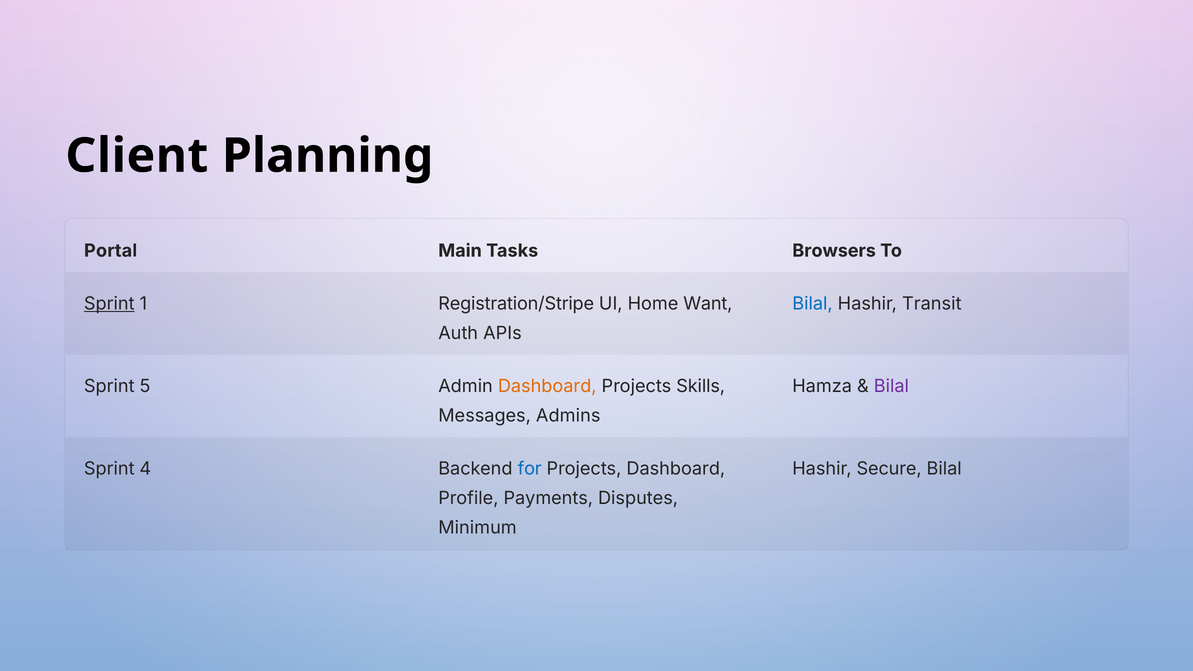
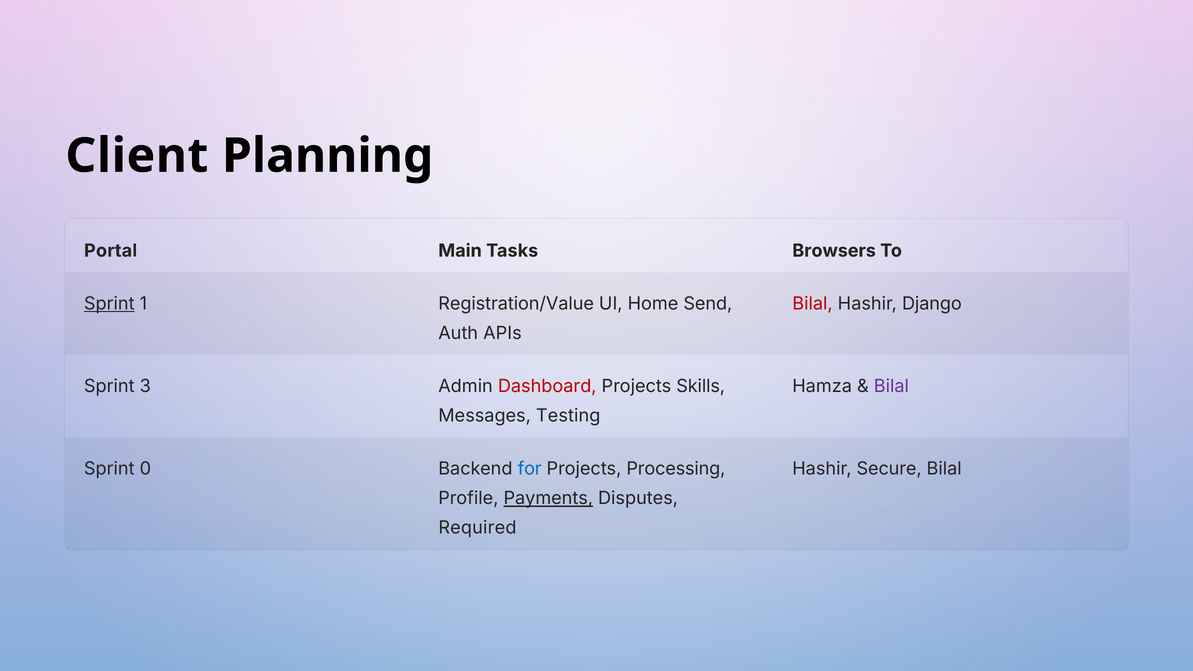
Registration/Stripe: Registration/Stripe -> Registration/Value
Want: Want -> Send
Bilal at (813, 304) colour: blue -> red
Transit: Transit -> Django
5: 5 -> 3
Dashboard at (547, 386) colour: orange -> red
Admins: Admins -> Testing
4: 4 -> 0
Projects Dashboard: Dashboard -> Processing
Payments underline: none -> present
Minimum: Minimum -> Required
